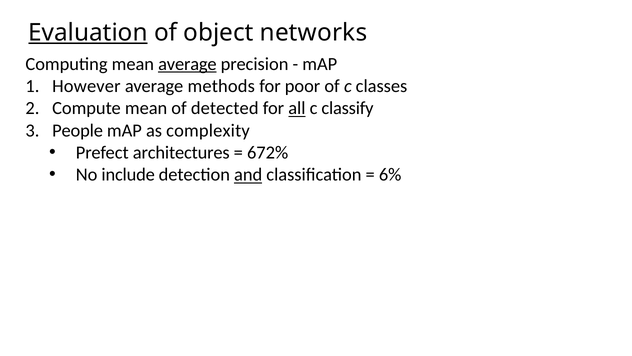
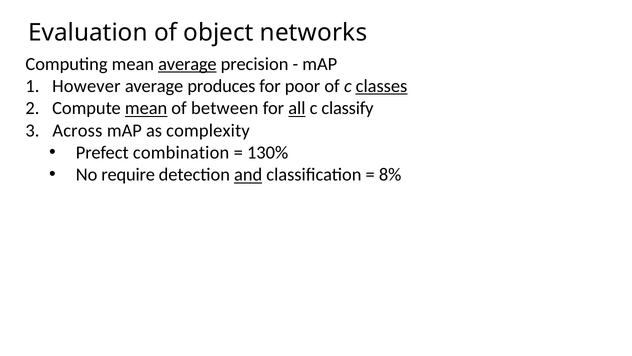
Evaluation underline: present -> none
methods: methods -> produces
classes underline: none -> present
mean at (146, 108) underline: none -> present
detected: detected -> between
People: People -> Across
architectures: architectures -> combination
672%: 672% -> 130%
include: include -> require
6%: 6% -> 8%
